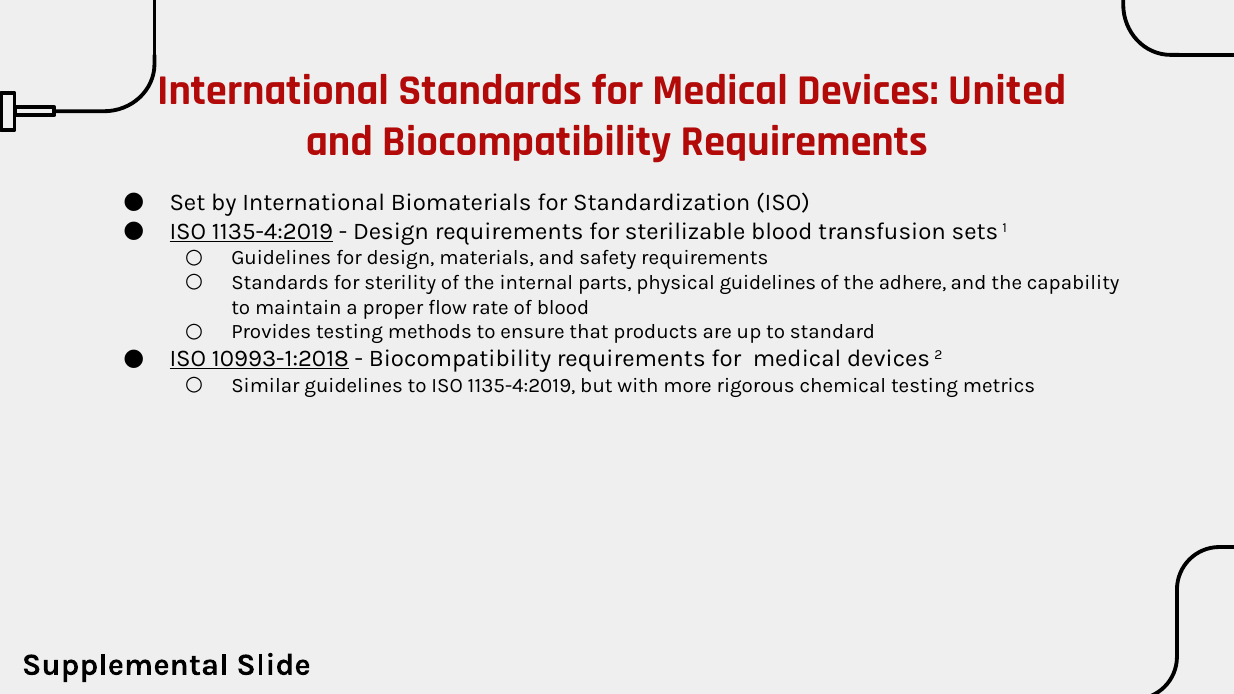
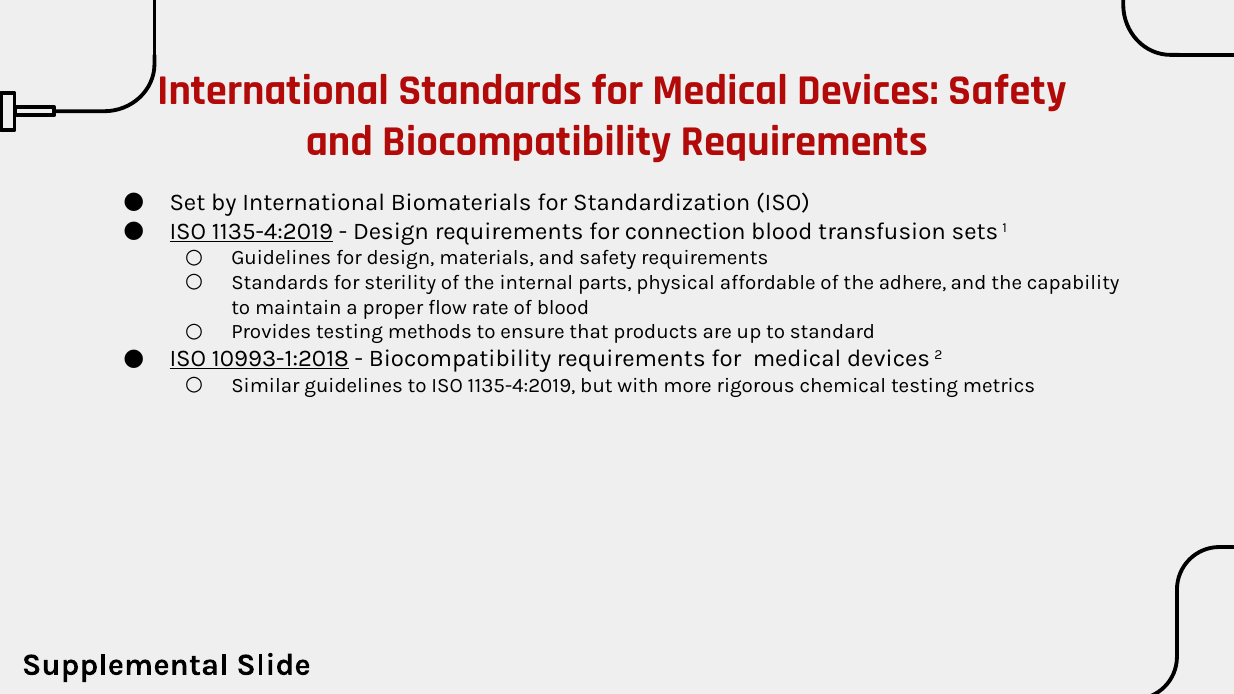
Devices United: United -> Safety
sterilizable: sterilizable -> connection
physical guidelines: guidelines -> affordable
